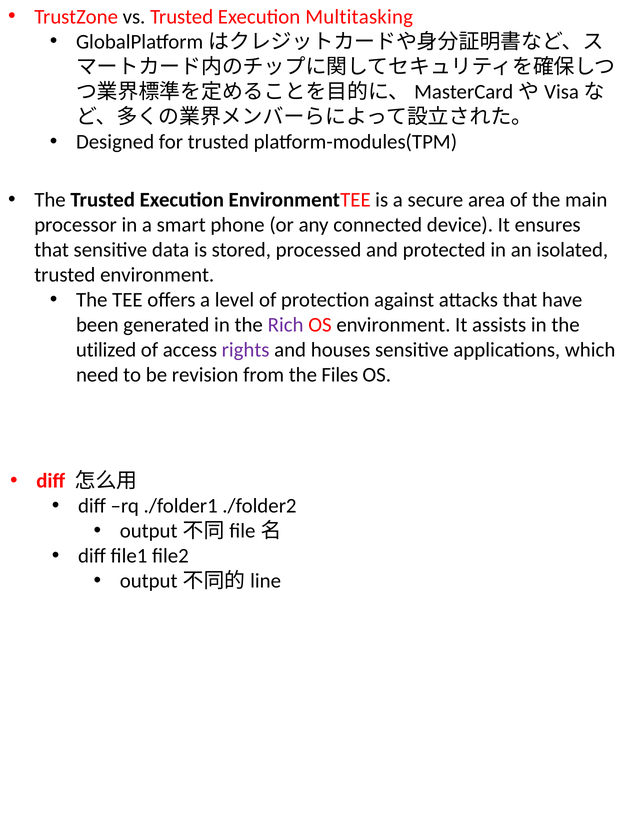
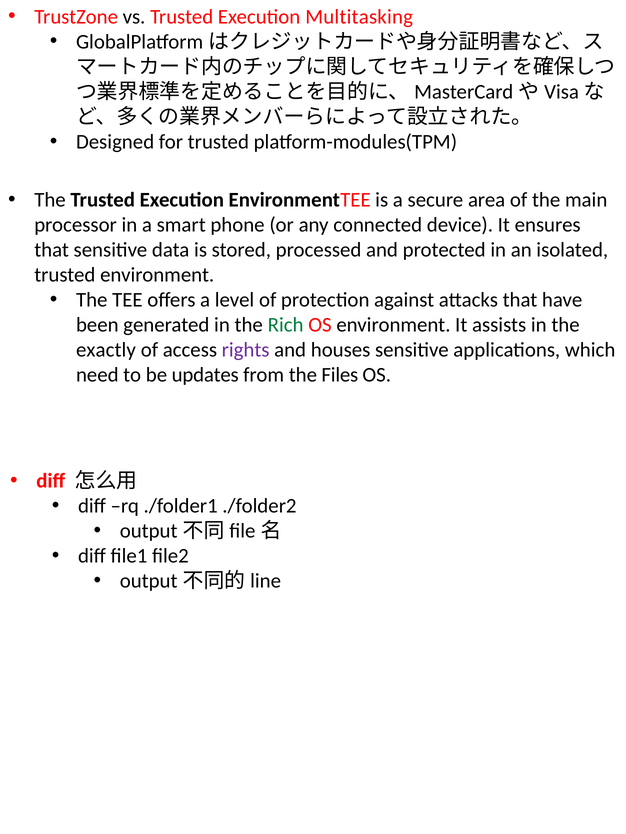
Rich colour: purple -> green
utilized: utilized -> exactly
revision: revision -> updates
